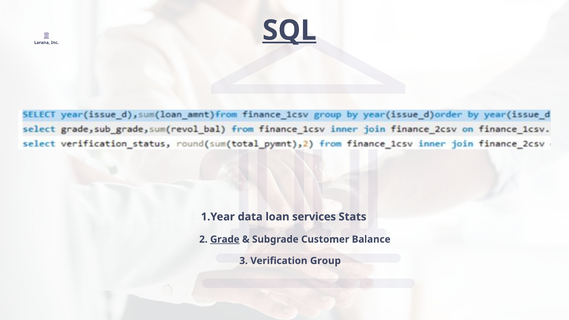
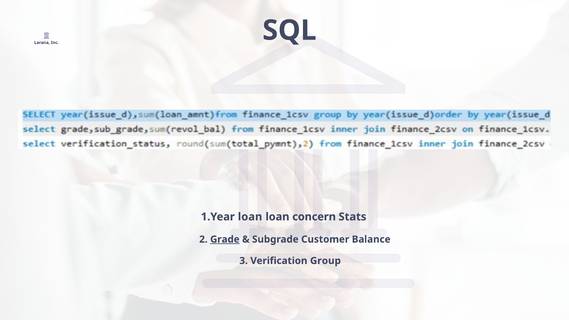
SQL underline: present -> none
data at (250, 217): data -> loan
services: services -> concern
